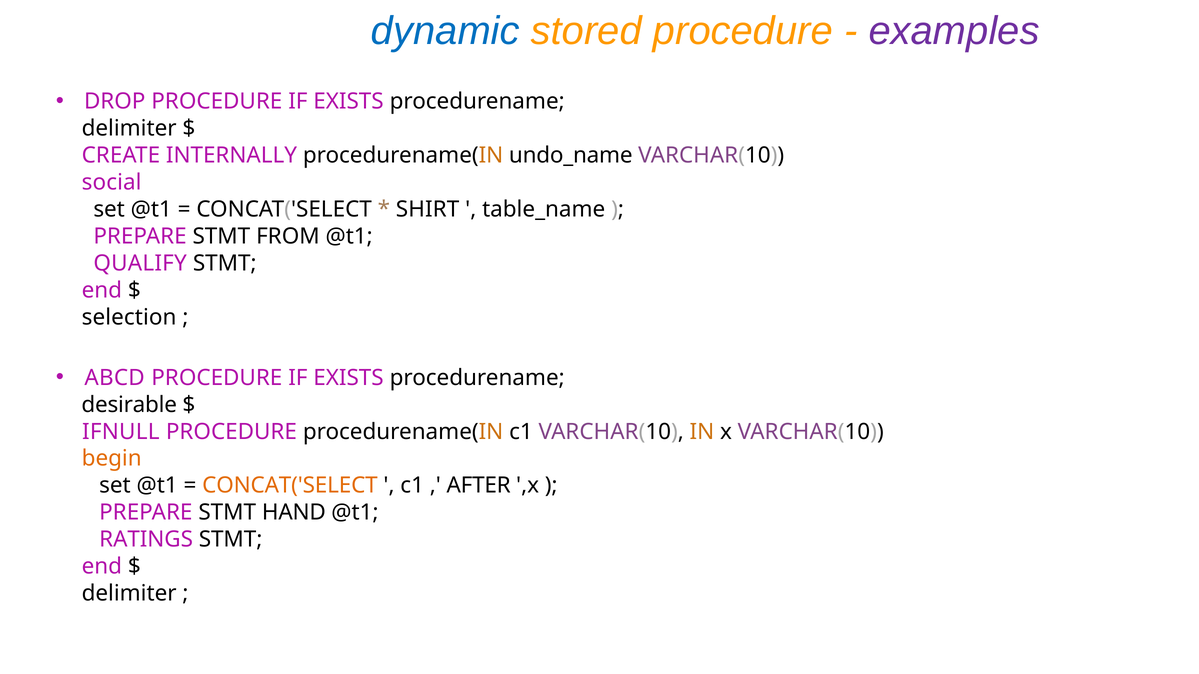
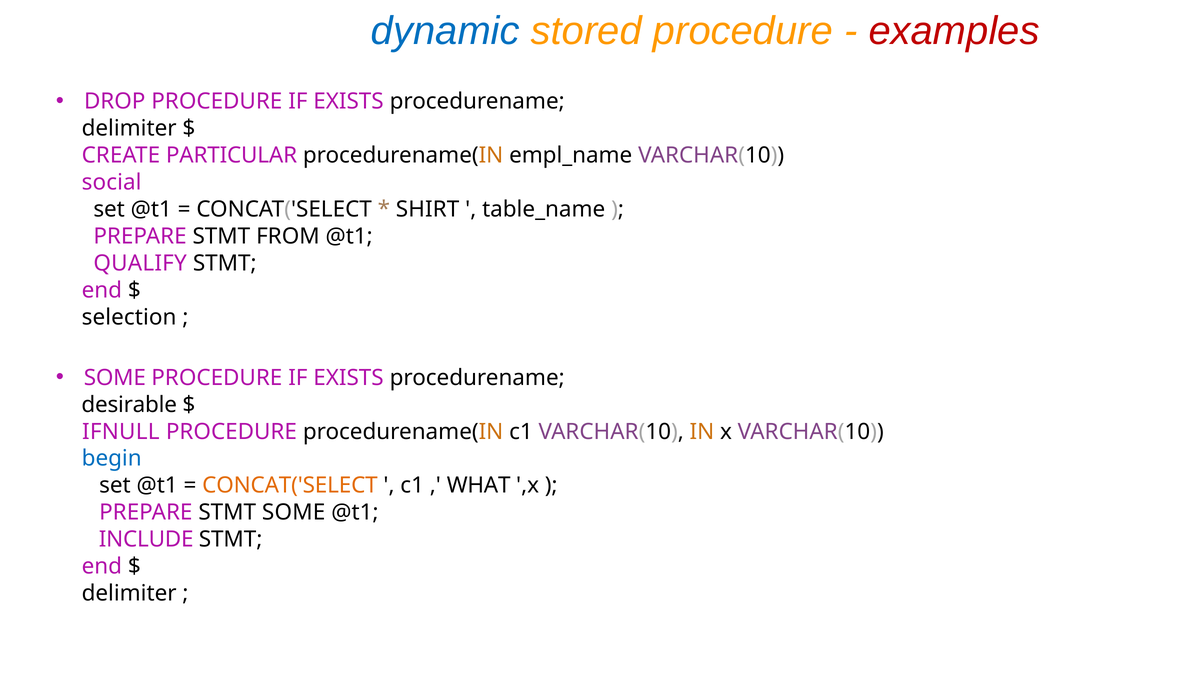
examples colour: purple -> red
INTERNALLY: INTERNALLY -> PARTICULAR
undo_name: undo_name -> empl_name
ABCD at (115, 378): ABCD -> SOME
begin colour: orange -> blue
AFTER: AFTER -> WHAT
STMT HAND: HAND -> SOME
RATINGS: RATINGS -> INCLUDE
